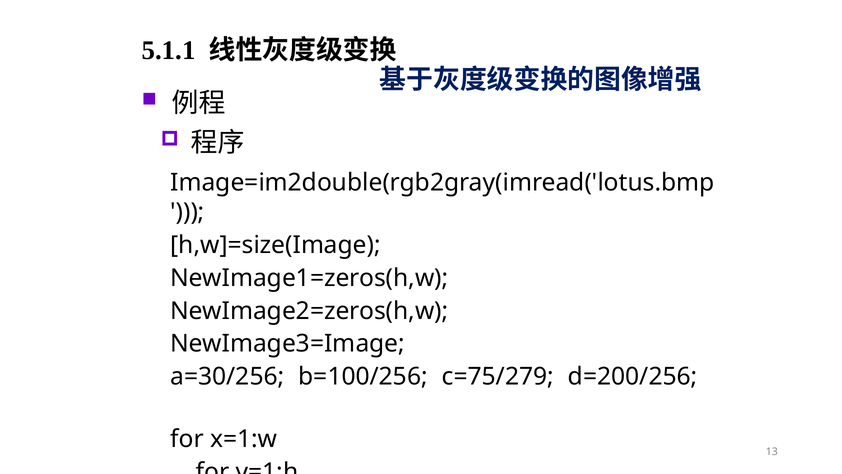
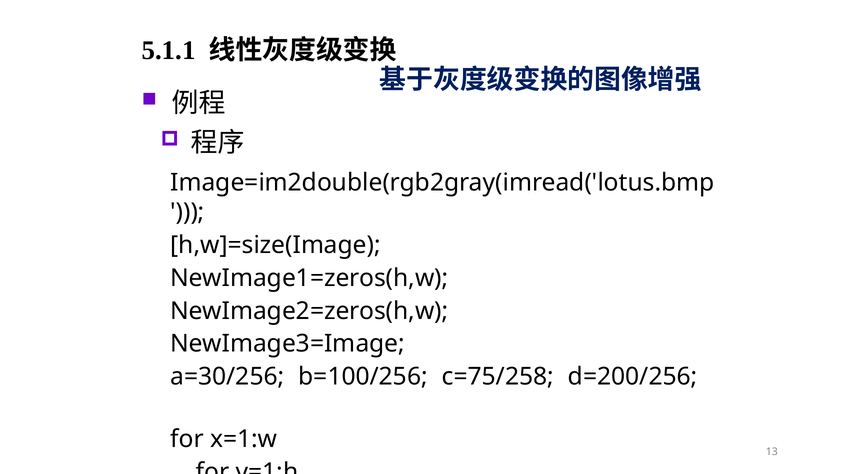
c=75/279: c=75/279 -> c=75/258
